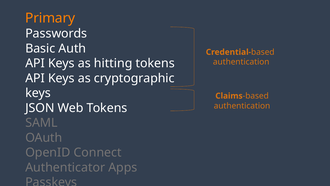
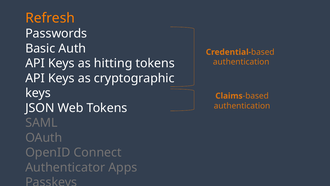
Primary: Primary -> Refresh
